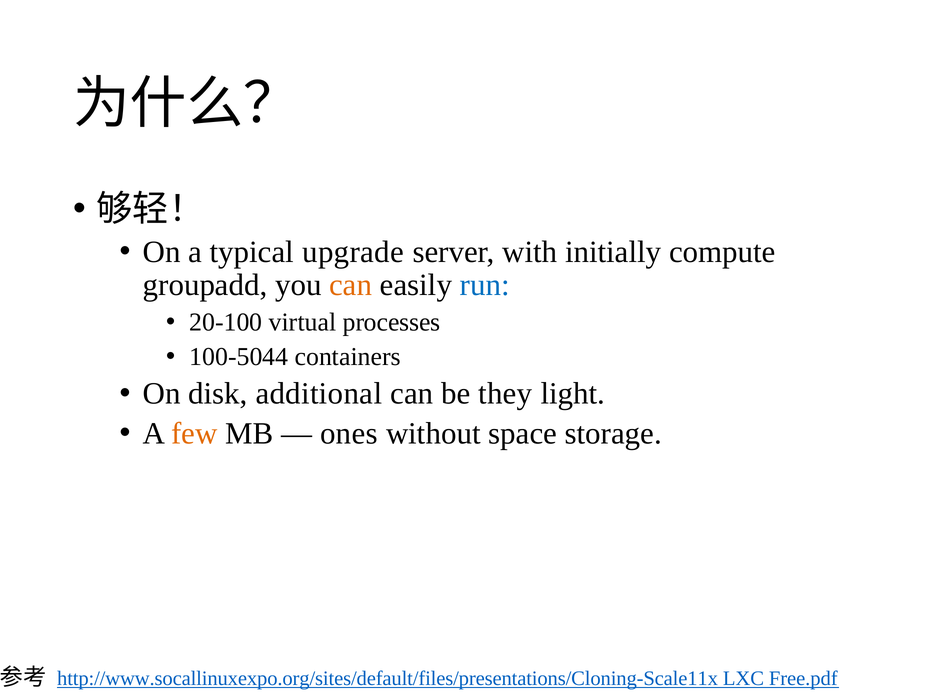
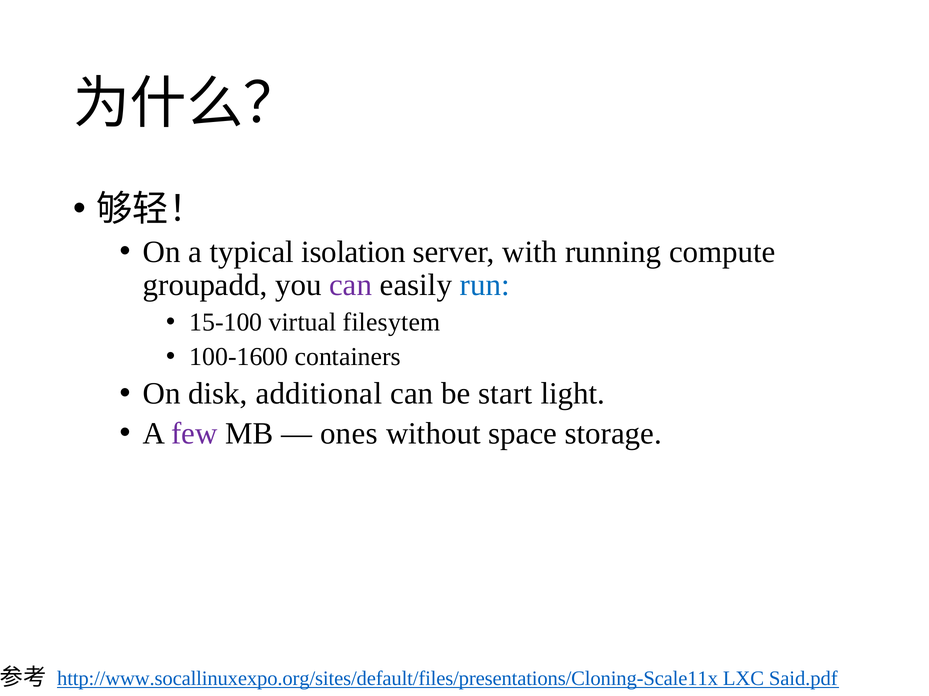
upgrade: upgrade -> isolation
initially: initially -> running
can at (351, 286) colour: orange -> purple
20-100: 20-100 -> 15-100
processes: processes -> filesytem
100-5044: 100-5044 -> 100-1600
they: they -> start
few colour: orange -> purple
Free.pdf: Free.pdf -> Said.pdf
